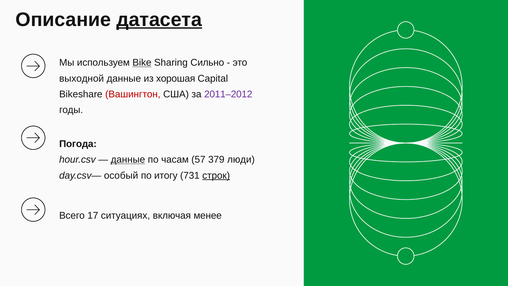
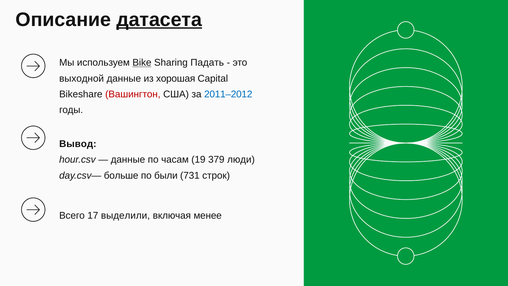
Сильно: Сильно -> Падать
2011–2012 colour: purple -> blue
Погода: Погода -> Вывод
данные at (128, 160) underline: present -> none
57: 57 -> 19
особый: особый -> больше
итогу: итогу -> были
строк underline: present -> none
ситуациях: ситуациях -> выделили
